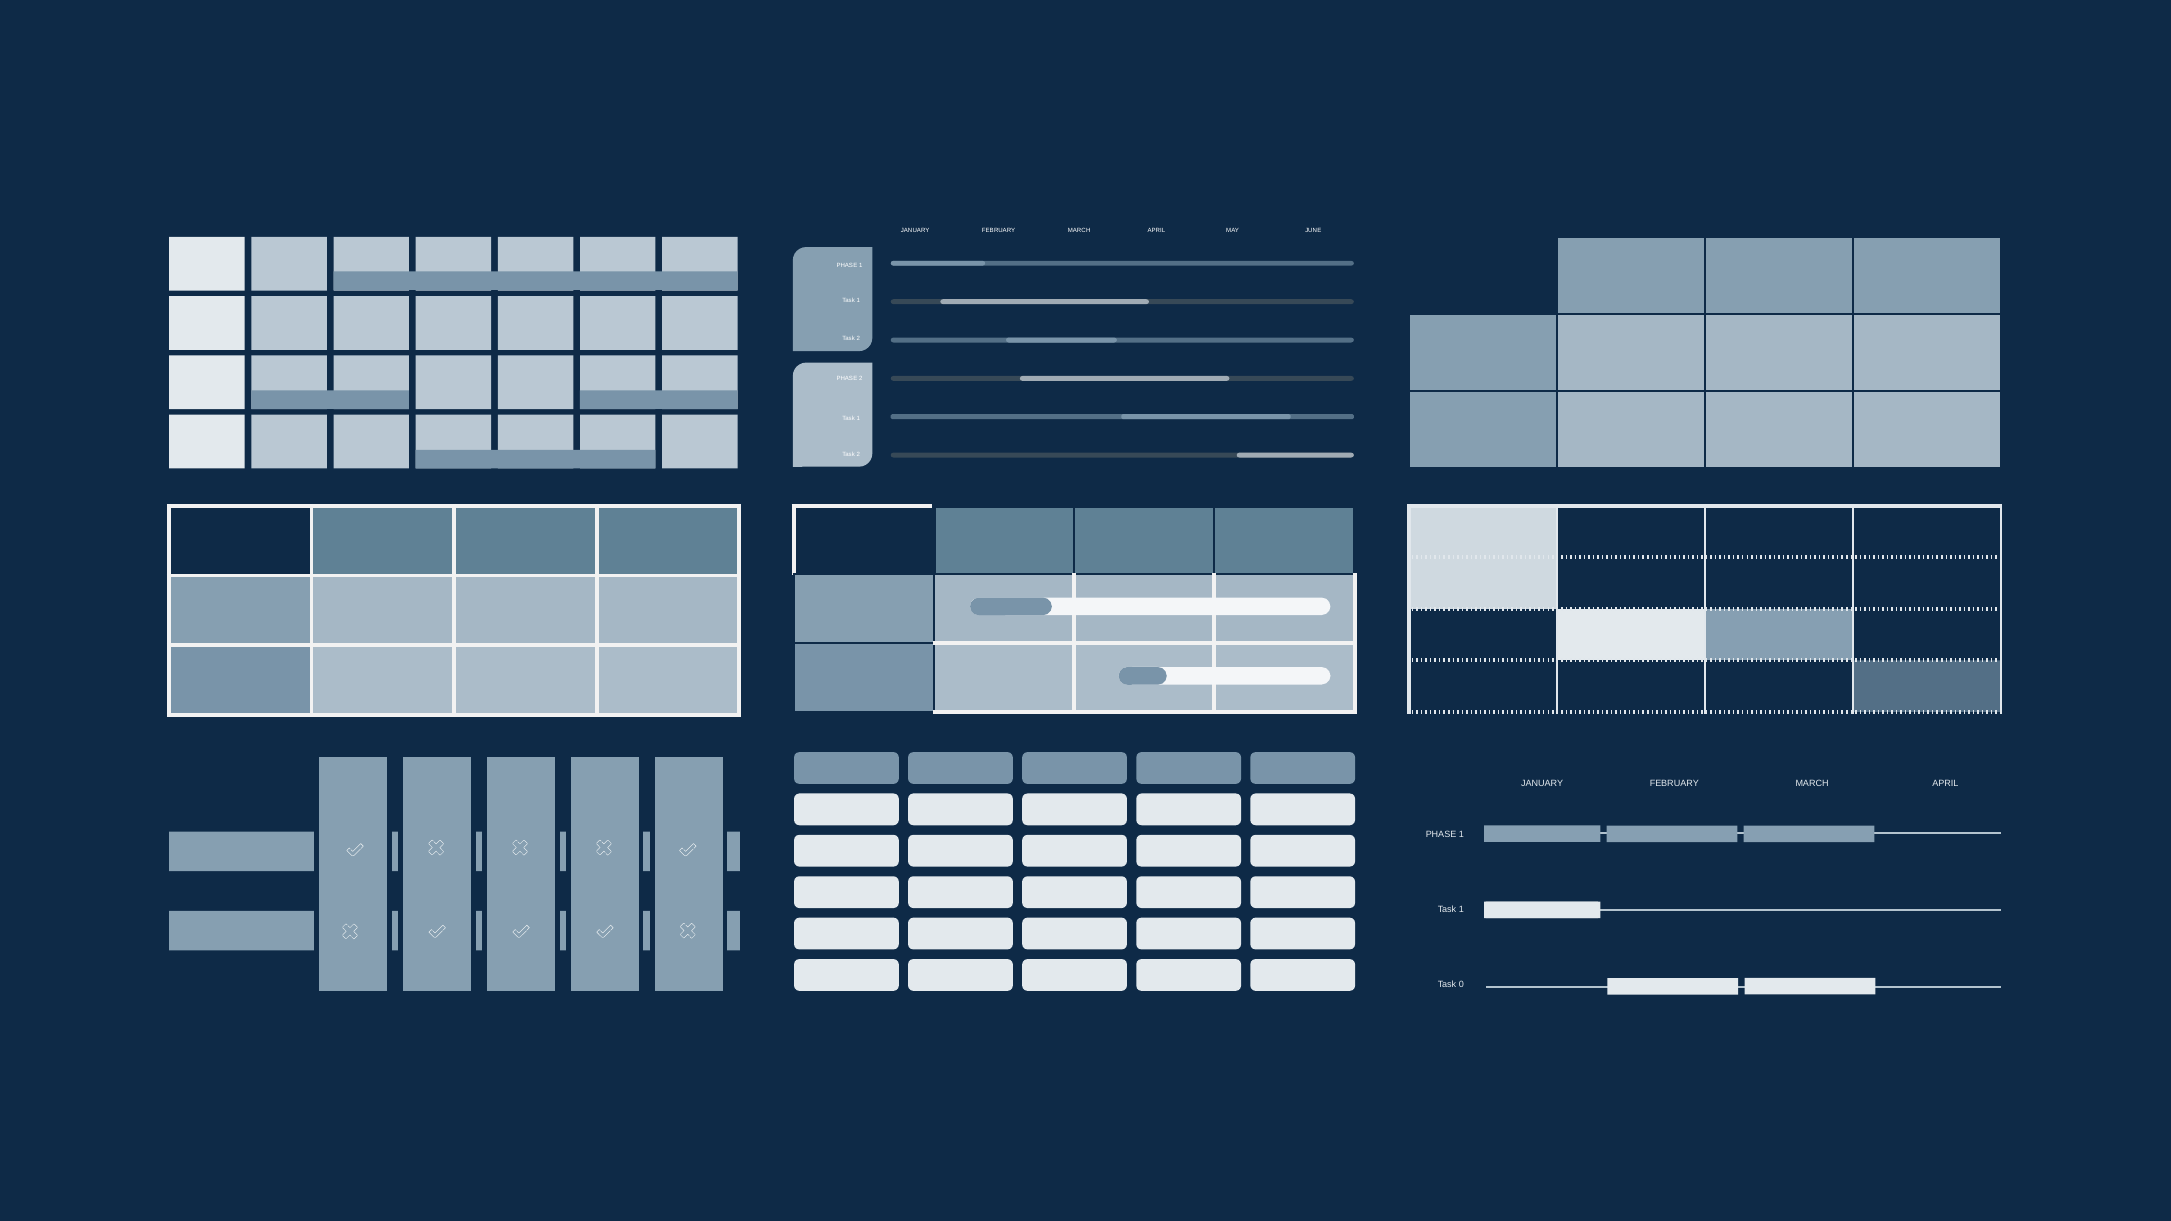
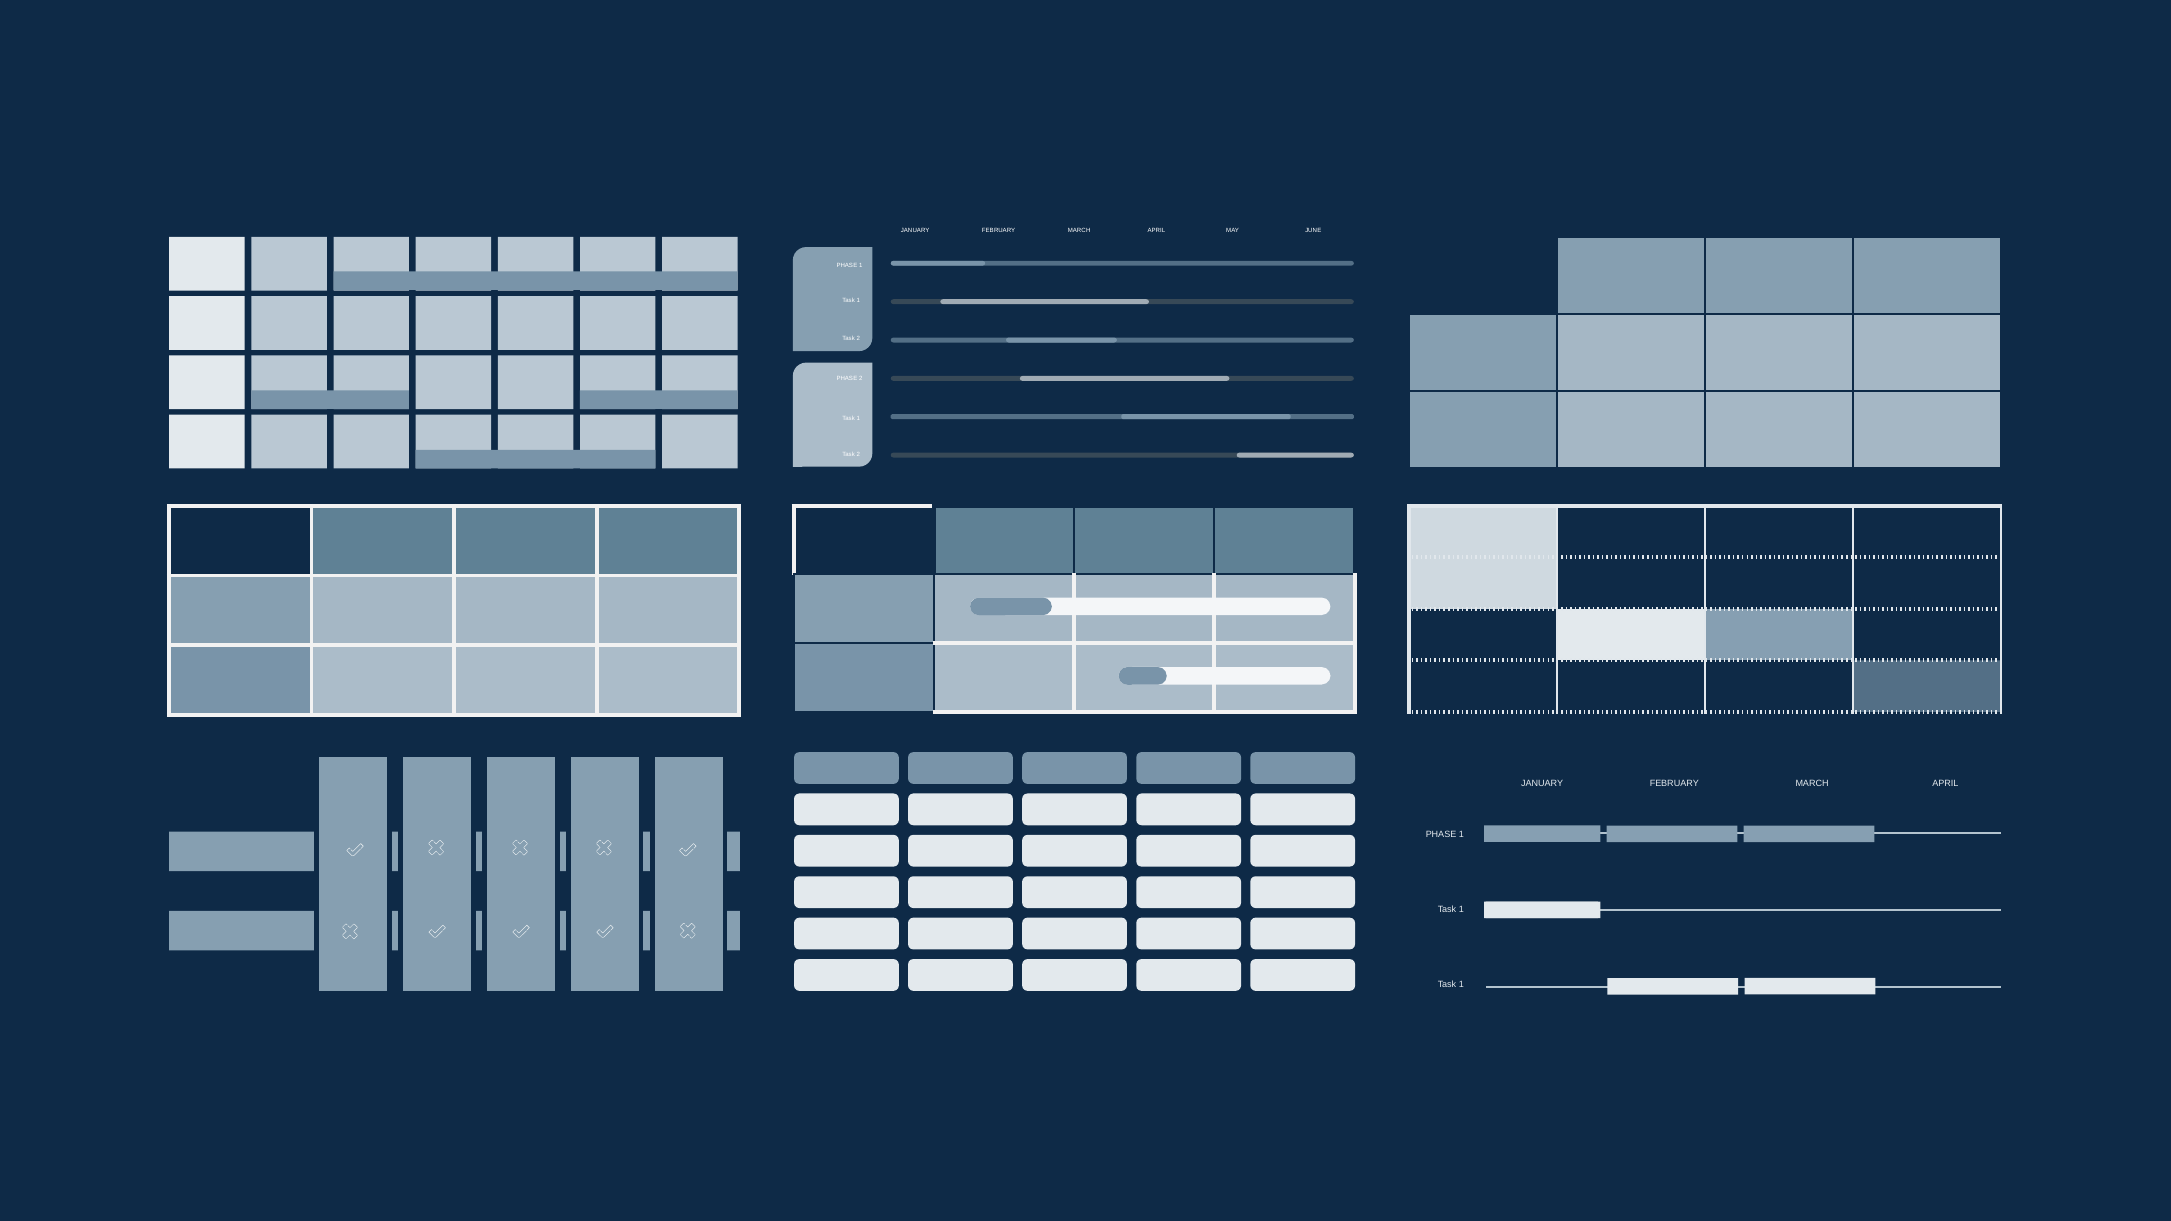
0 at (1461, 984): 0 -> 1
